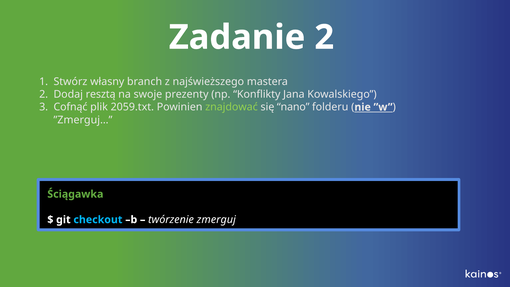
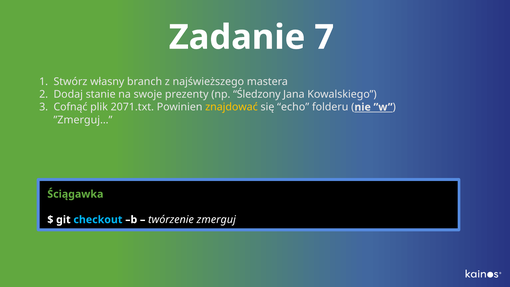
Zadanie 2: 2 -> 7
resztą: resztą -> stanie
Konflikty: Konflikty -> Śledzony
2059.txt: 2059.txt -> 2071.txt
znajdować colour: light green -> yellow
nano: nano -> echo
